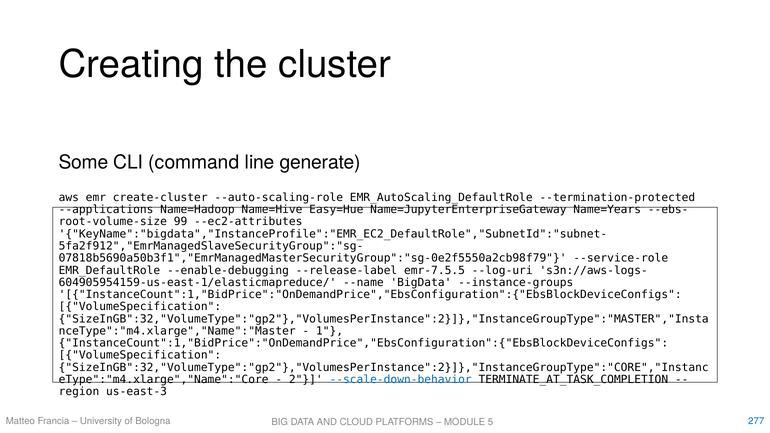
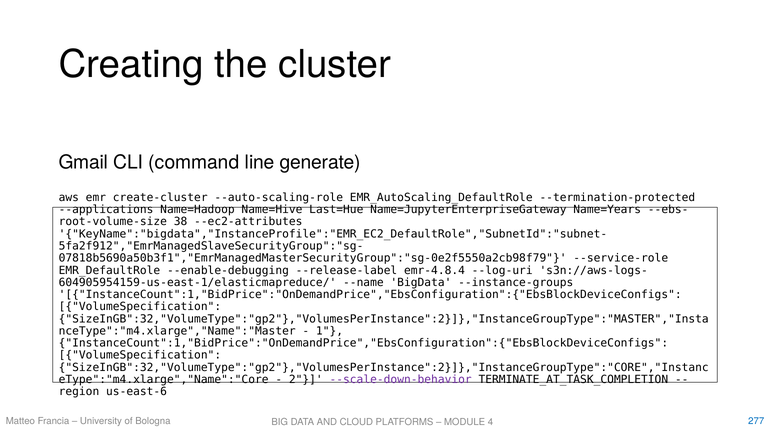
Some: Some -> Gmail
Easy=Hue: Easy=Hue -> Last=Hue
99: 99 -> 38
emr-7.5.5: emr-7.5.5 -> emr-4.8.4
--scale-down-behavior colour: blue -> purple
us-east-3: us-east-3 -> us-east-6
5: 5 -> 4
